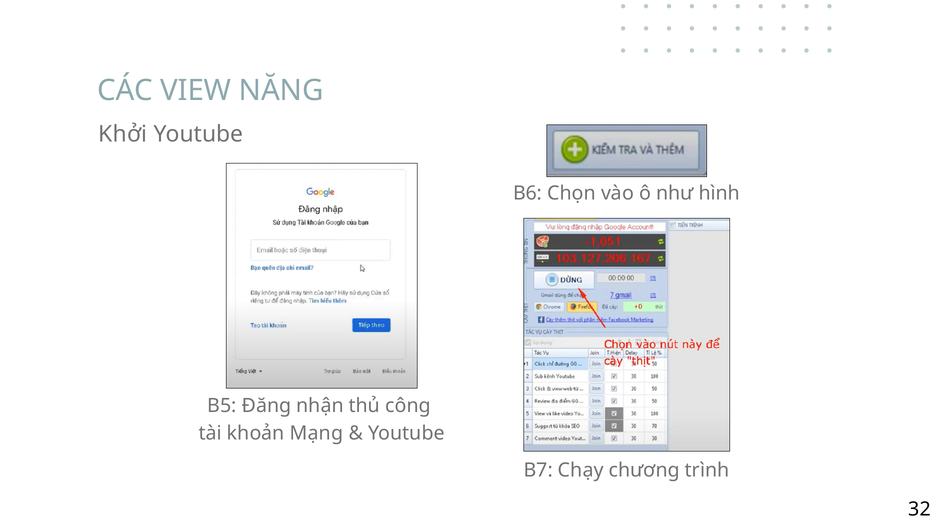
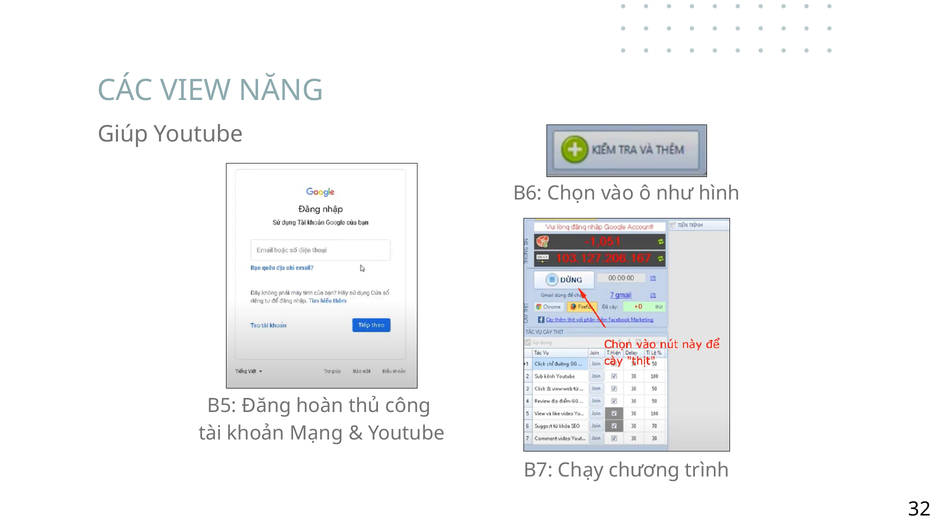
Khởi: Khởi -> Giúp
nhận: nhận -> hoàn
